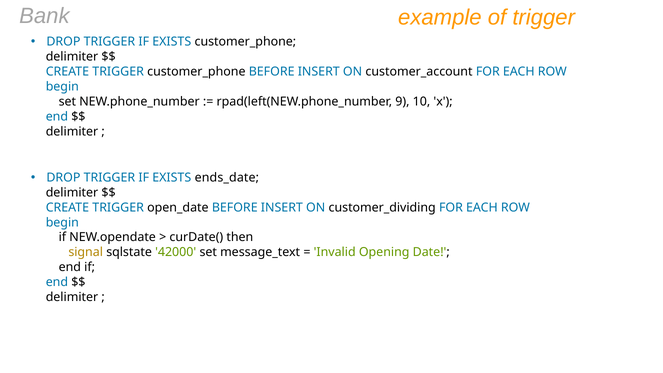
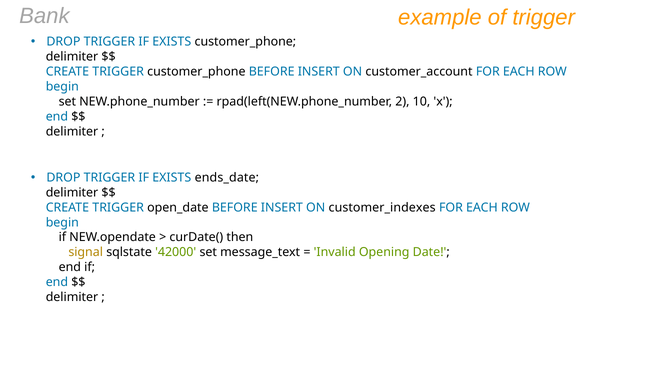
9: 9 -> 2
customer_dividing: customer_dividing -> customer_indexes
